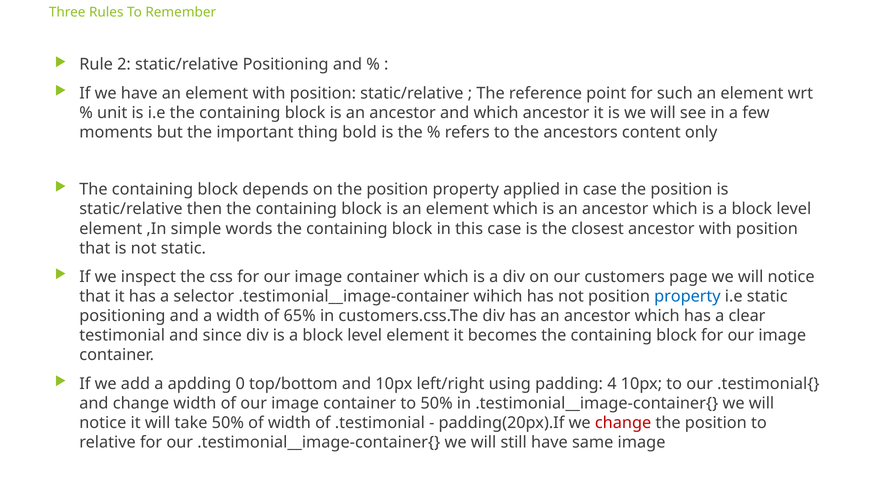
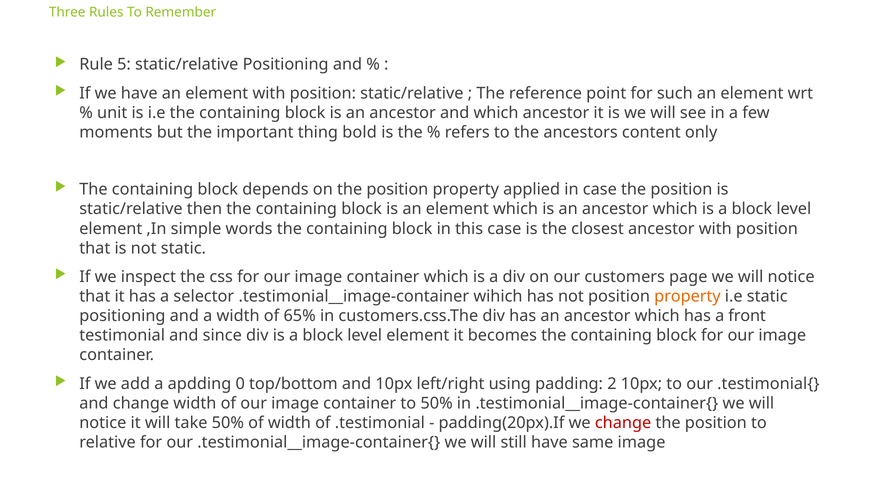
2: 2 -> 5
property at (687, 297) colour: blue -> orange
clear: clear -> front
4: 4 -> 2
